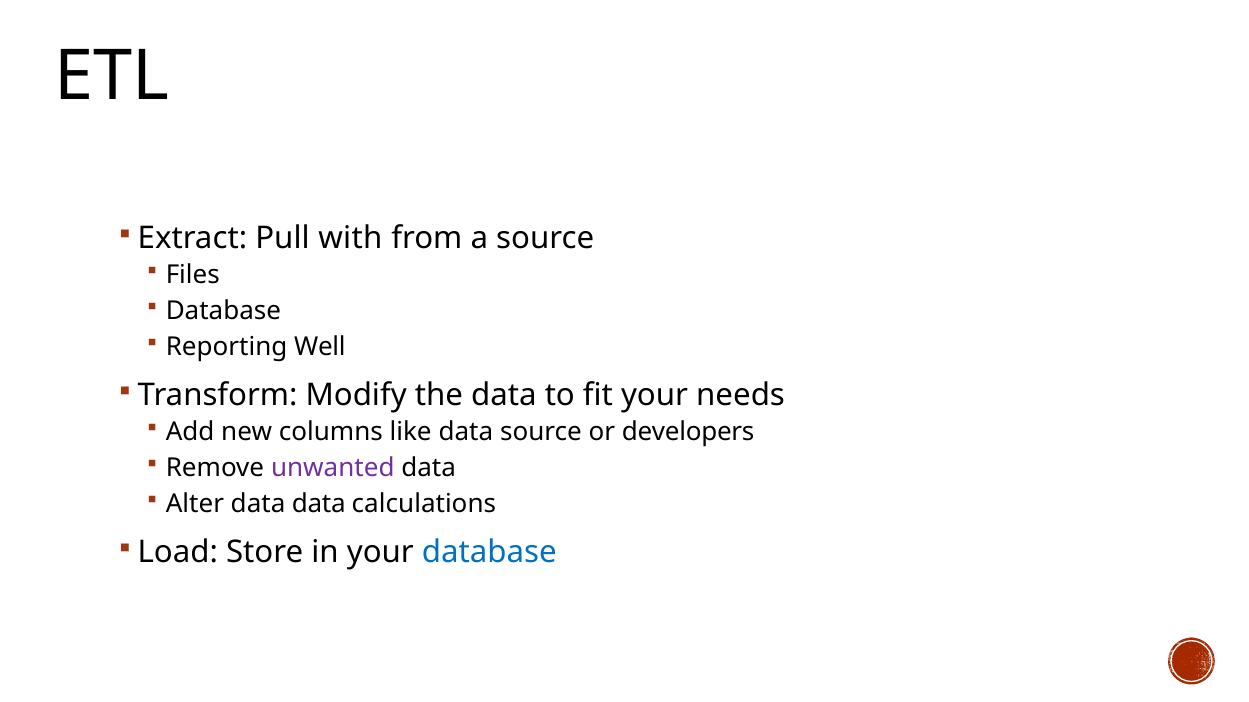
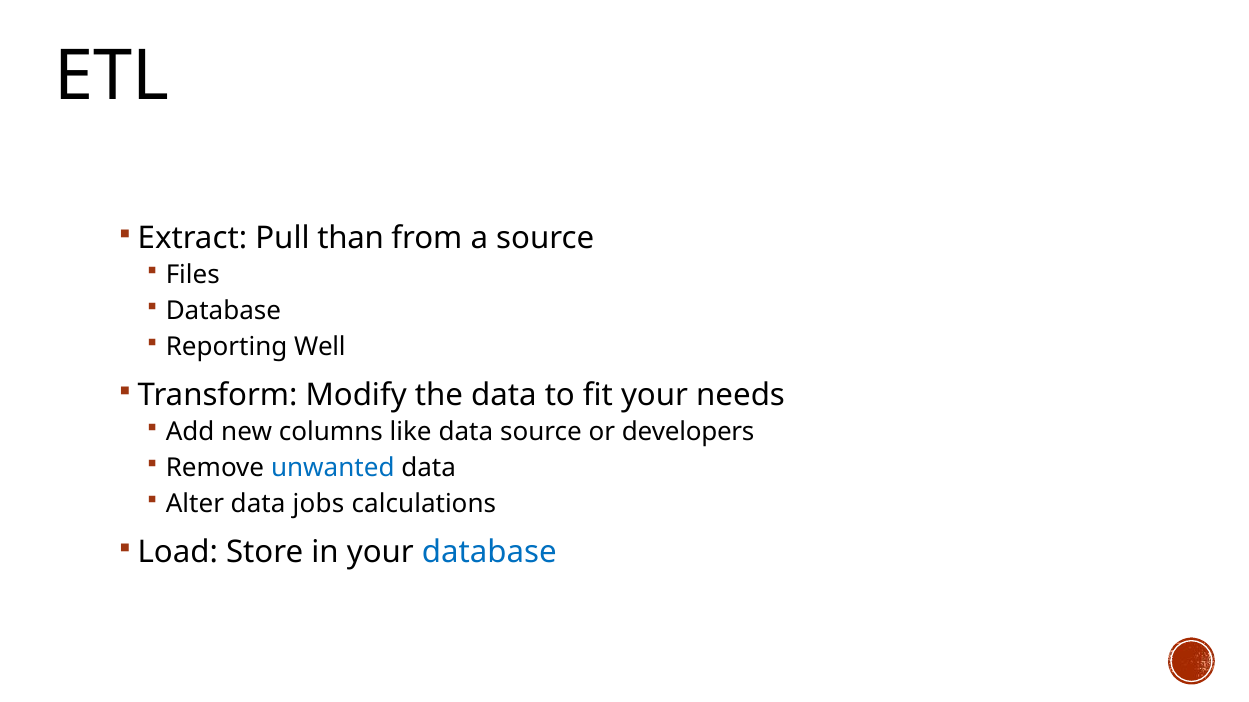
with: with -> than
unwanted colour: purple -> blue
data data: data -> jobs
